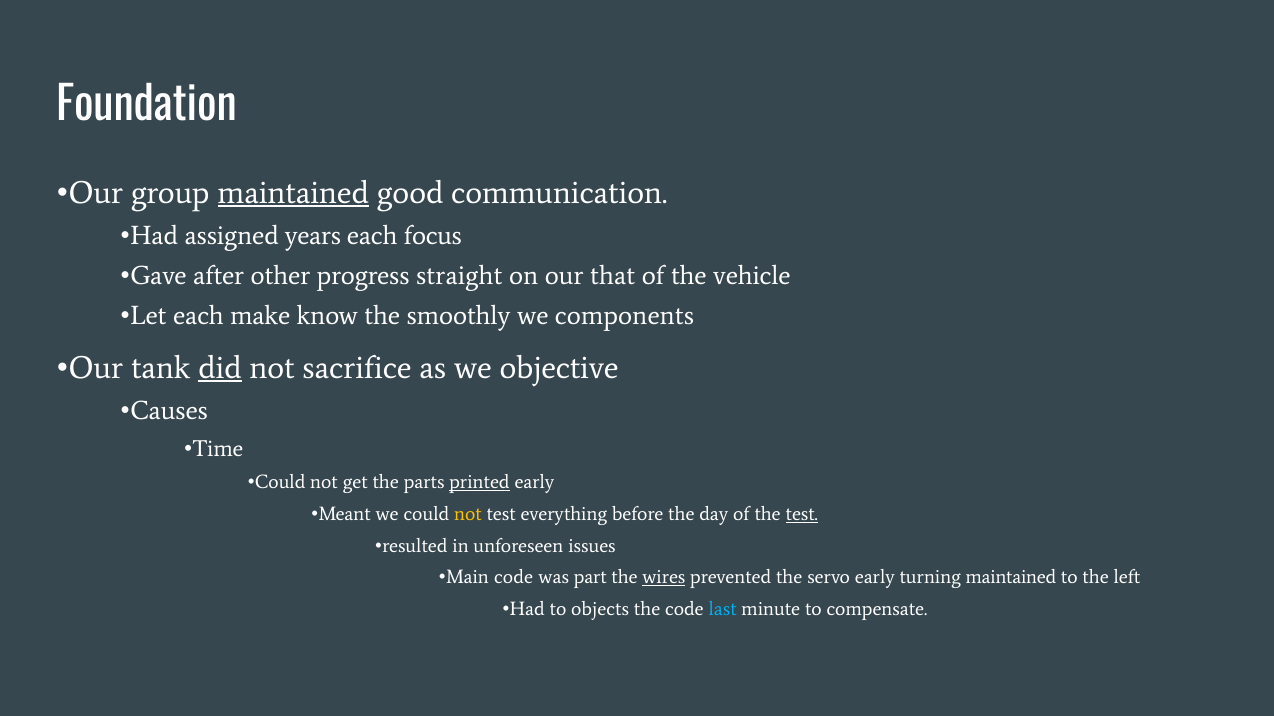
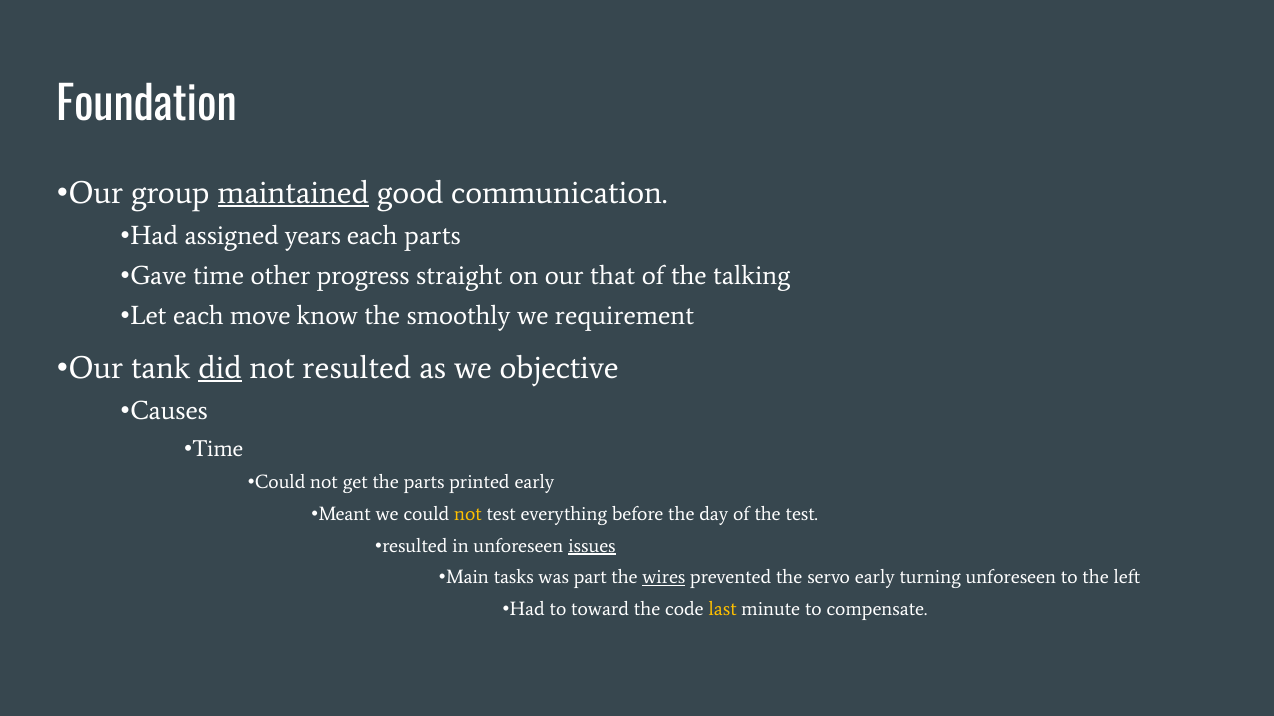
each focus: focus -> parts
Gave after: after -> time
vehicle: vehicle -> talking
make: make -> move
components: components -> requirement
not sacrifice: sacrifice -> resulted
printed underline: present -> none
test at (802, 514) underline: present -> none
issues underline: none -> present
Main code: code -> tasks
turning maintained: maintained -> unforeseen
objects: objects -> toward
last colour: light blue -> yellow
